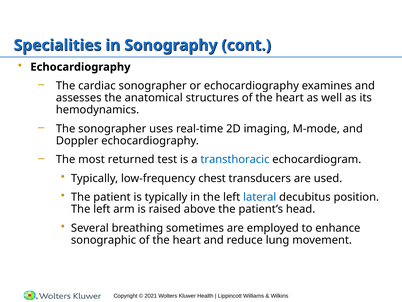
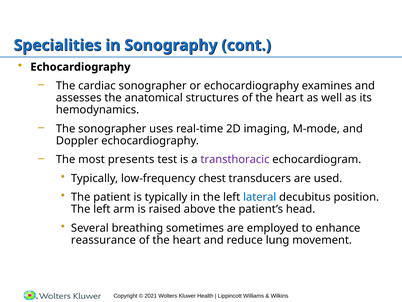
returned: returned -> presents
transthoracic colour: blue -> purple
sonographic: sonographic -> reassurance
